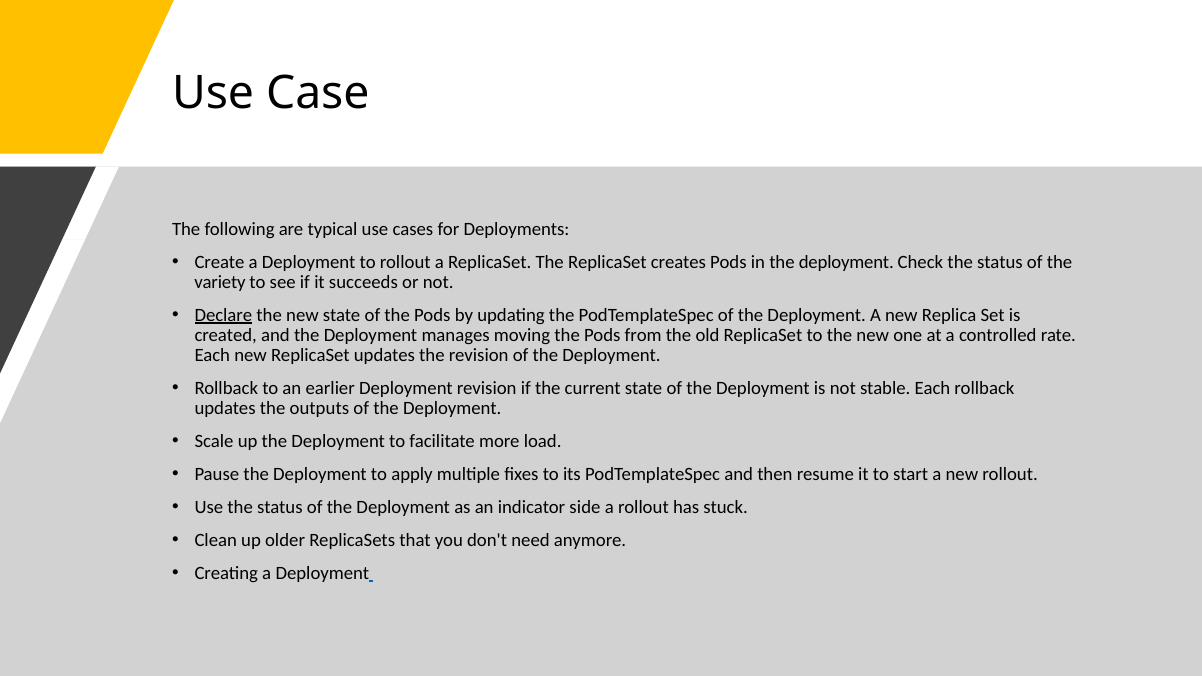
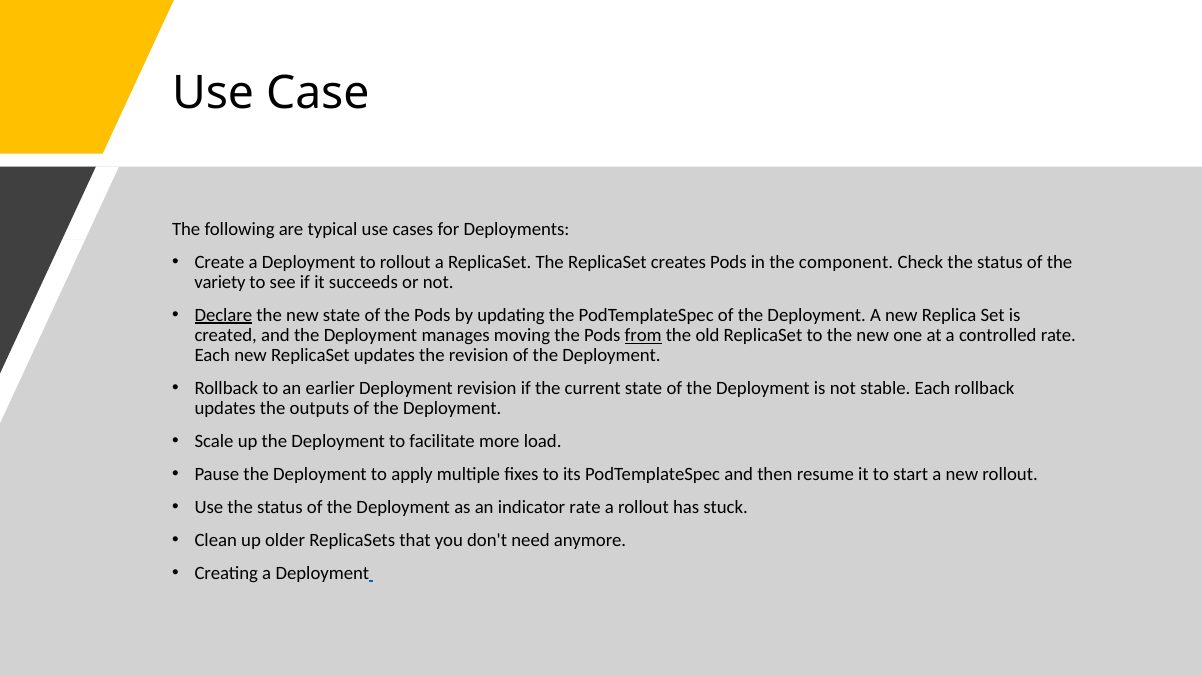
in the deployment: deployment -> component
from underline: none -> present
indicator side: side -> rate
